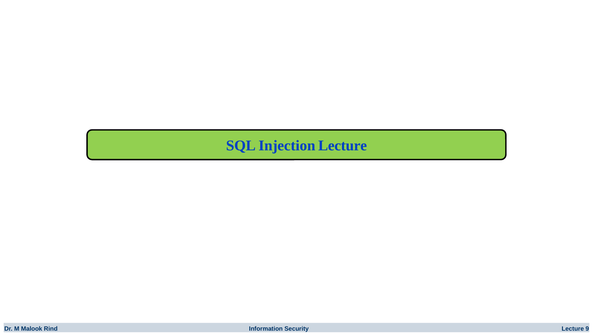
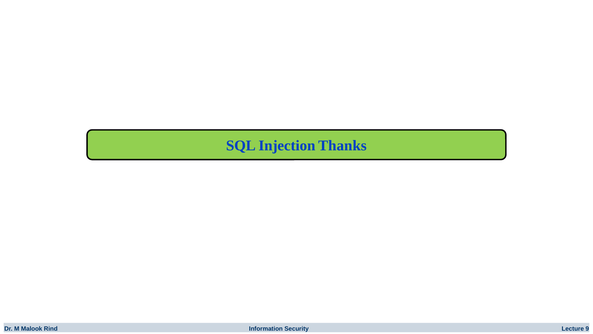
Injection Lecture: Lecture -> Thanks
